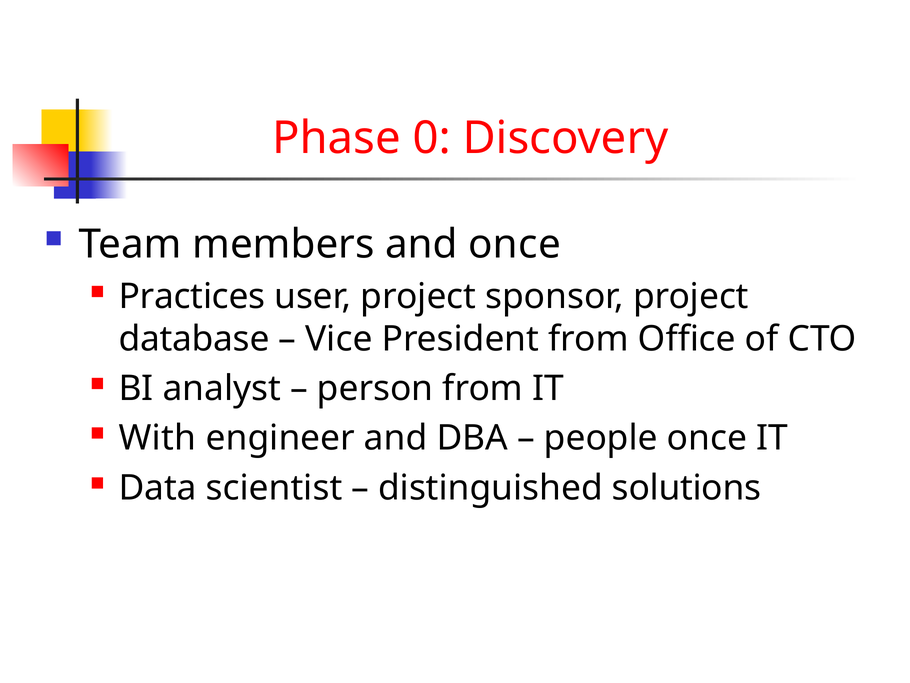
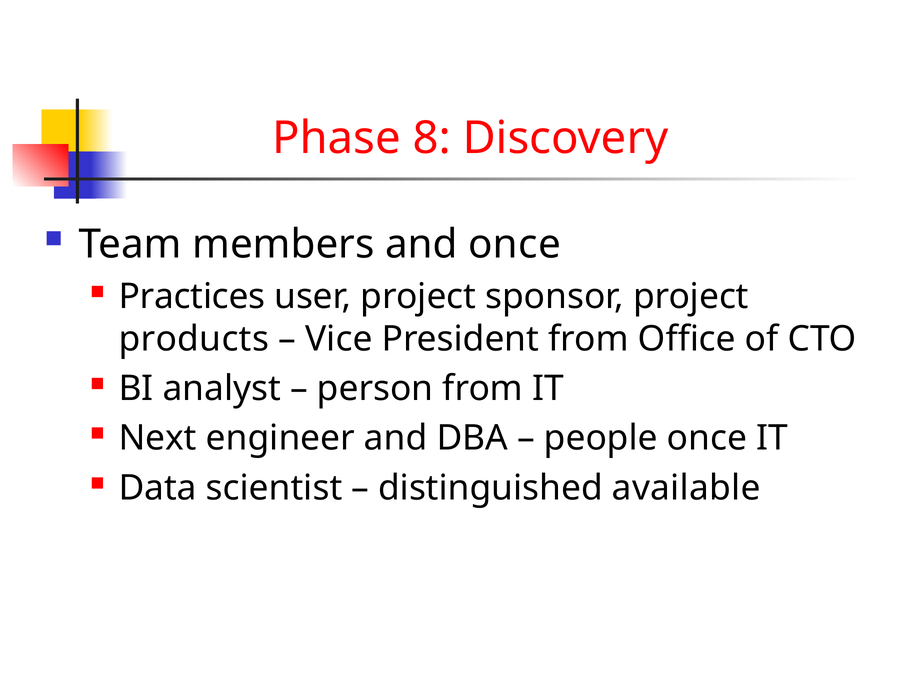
0: 0 -> 8
database: database -> products
With: With -> Next
solutions: solutions -> available
